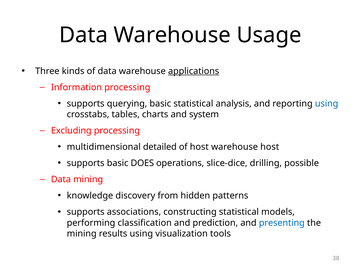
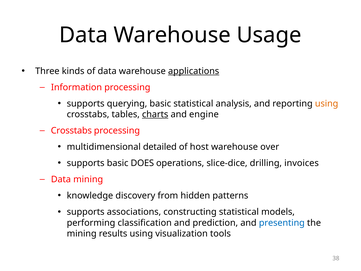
using at (327, 104) colour: blue -> orange
charts underline: none -> present
system: system -> engine
Excluding at (71, 131): Excluding -> Crosstabs
warehouse host: host -> over
possible: possible -> invoices
